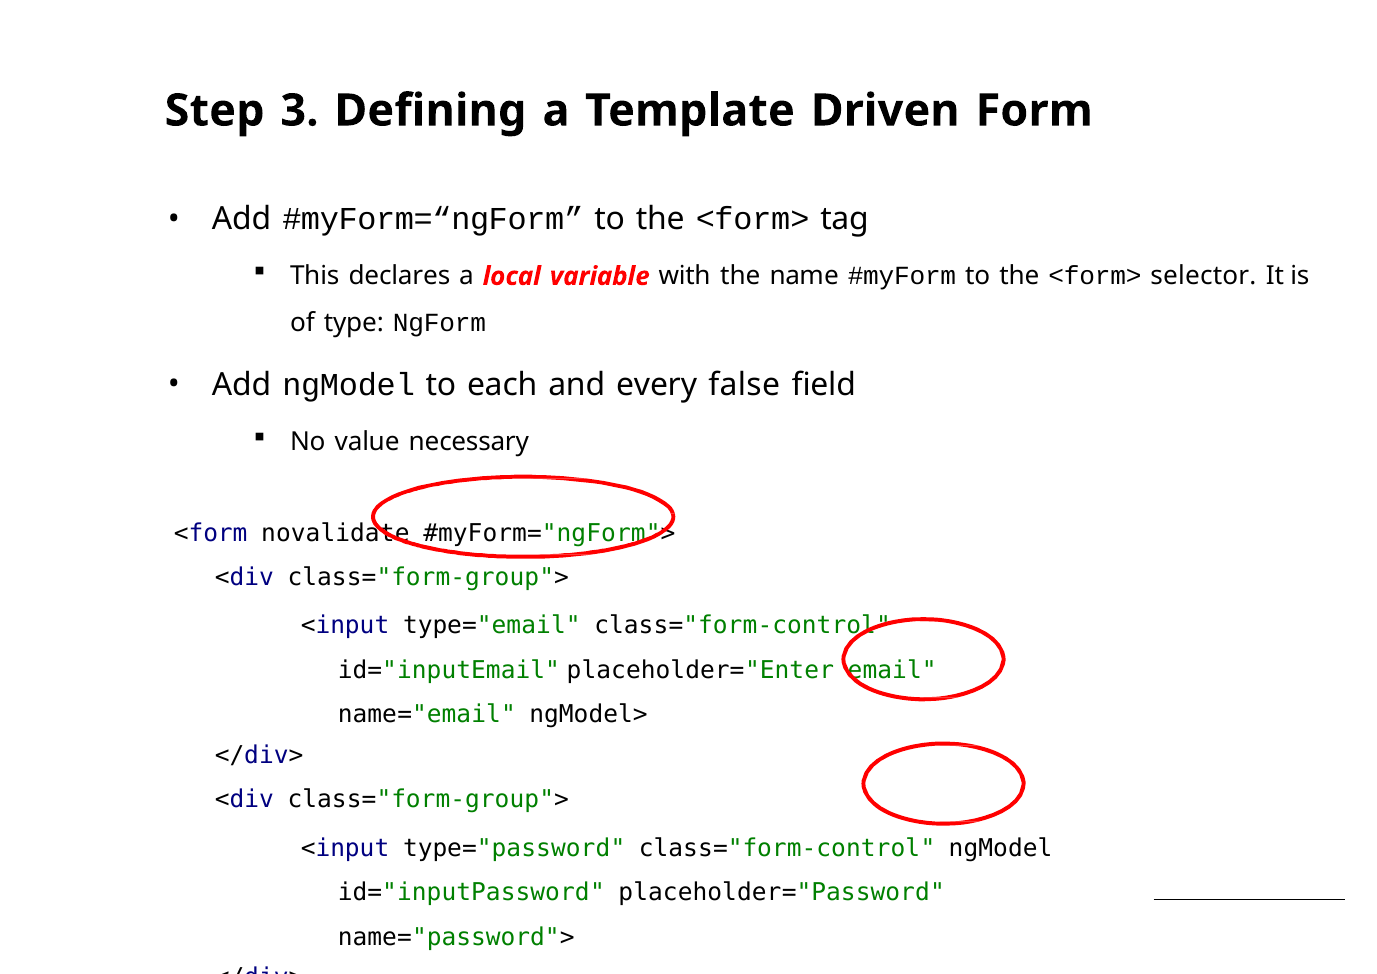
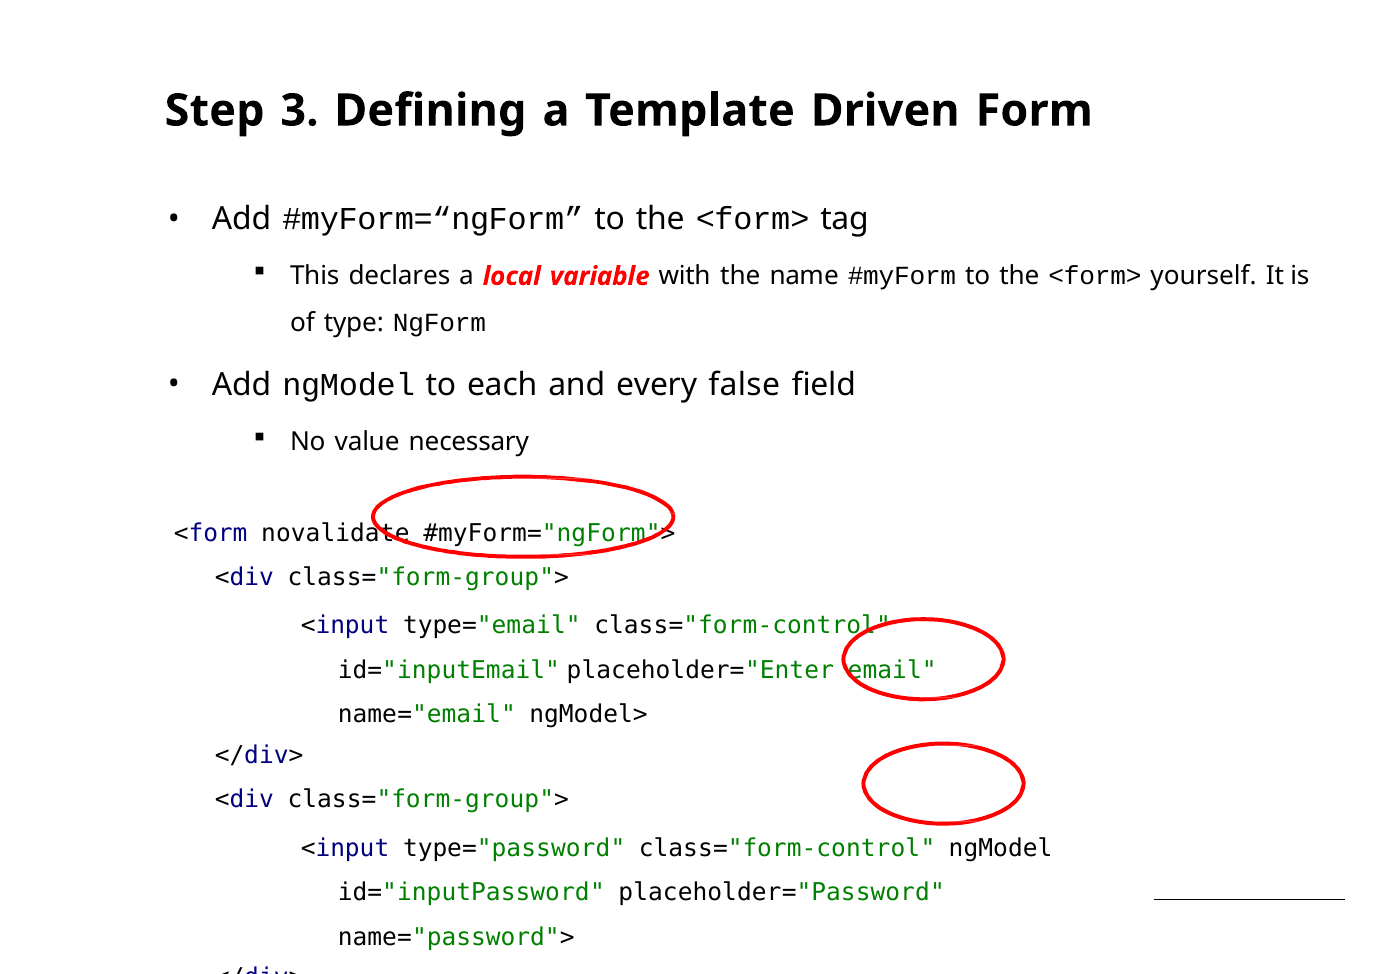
selector: selector -> yourself
